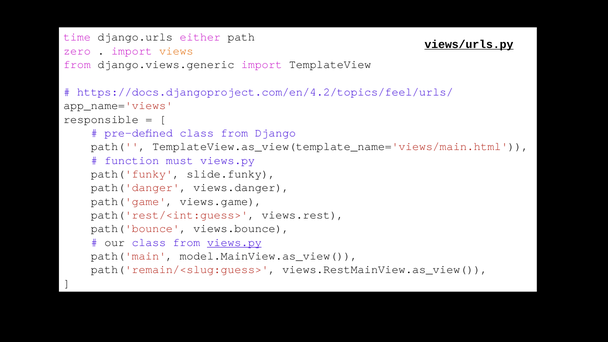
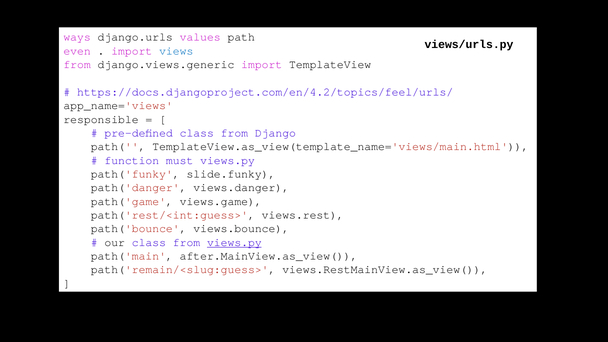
time: time -> ways
either: either -> values
views/urls.py underline: present -> none
zero: zero -> even
views colour: orange -> blue
model.MainView.as_view(: model.MainView.as_view( -> after.MainView.as_view(
